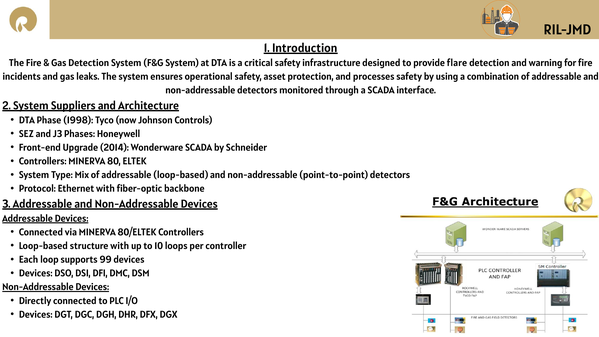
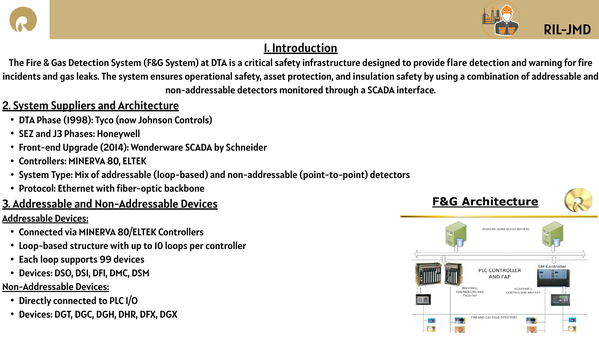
processes: processes -> insulation
